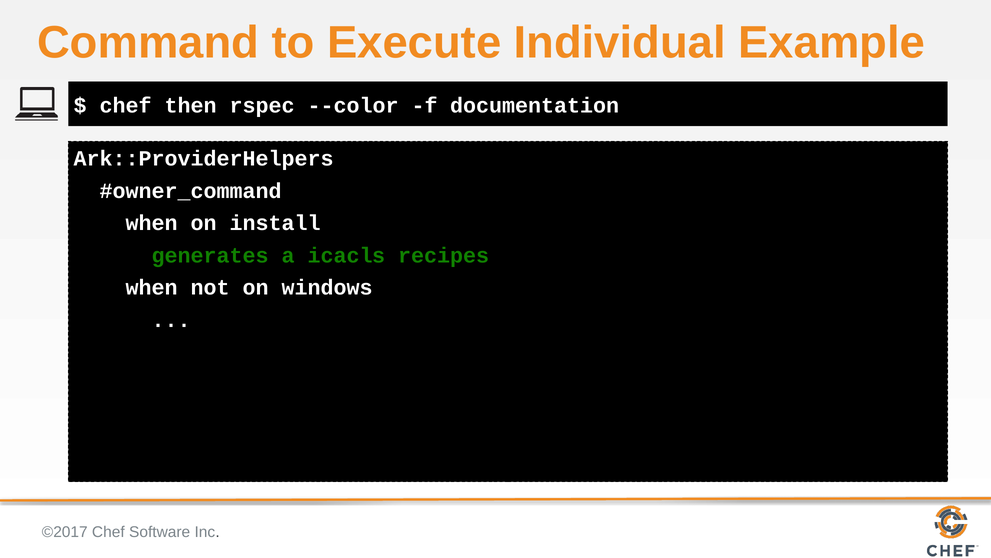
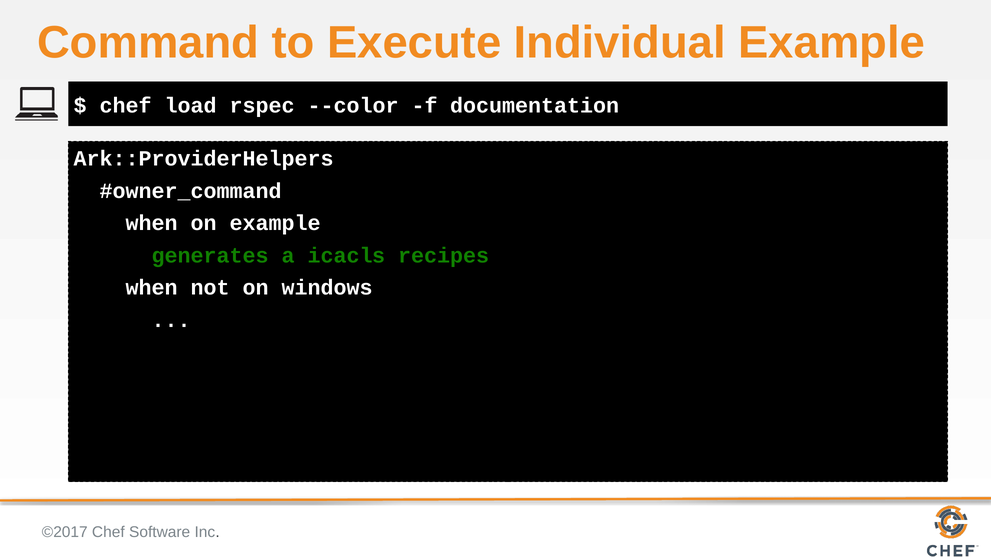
then: then -> load
on install: install -> example
